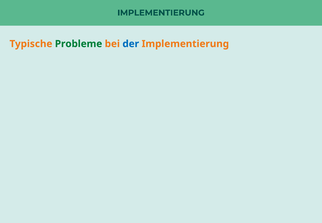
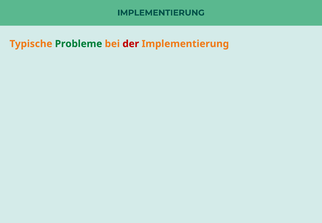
der colour: blue -> red
